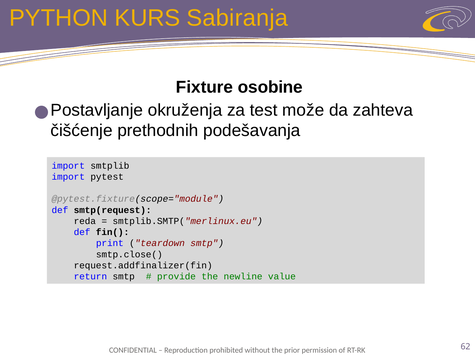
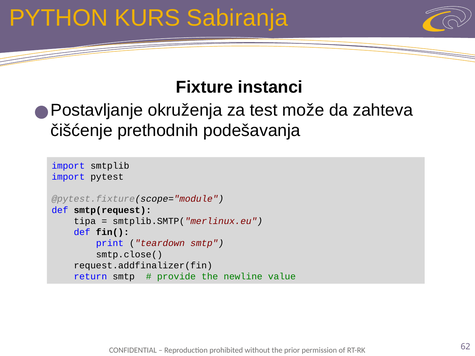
osobine: osobine -> instanci
reda: reda -> tipa
